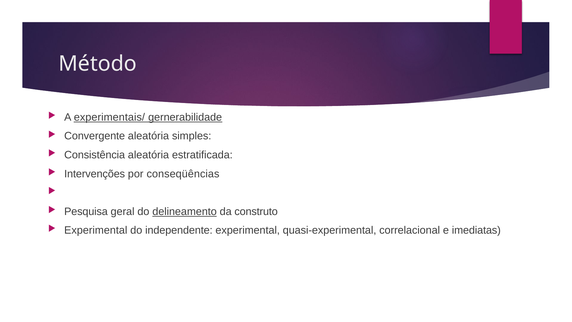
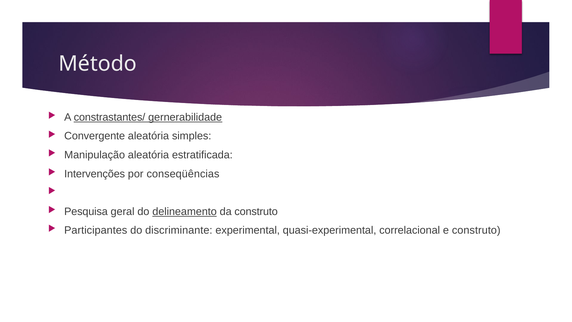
experimentais/: experimentais/ -> constrastantes/
Consistência: Consistência -> Manipulação
Experimental at (96, 230): Experimental -> Participantes
independente: independente -> discriminante
e imediatas: imediatas -> construto
